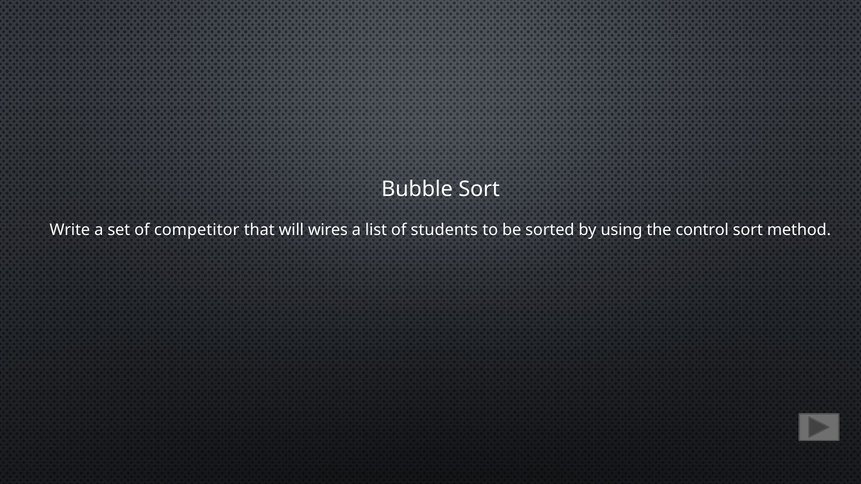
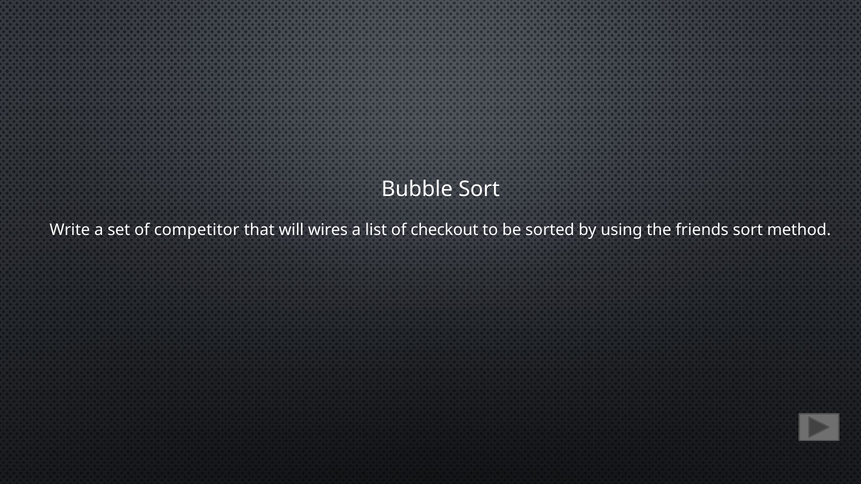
students: students -> checkout
control: control -> friends
